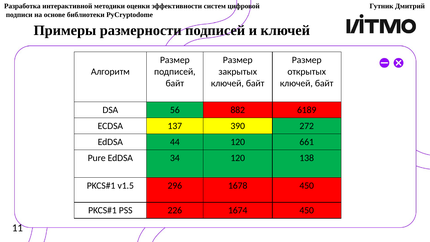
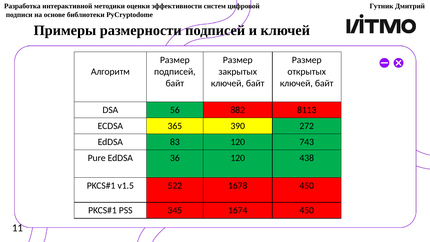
6189: 6189 -> 8113
137: 137 -> 365
44: 44 -> 83
661: 661 -> 743
34: 34 -> 36
138: 138 -> 438
296: 296 -> 522
226: 226 -> 345
